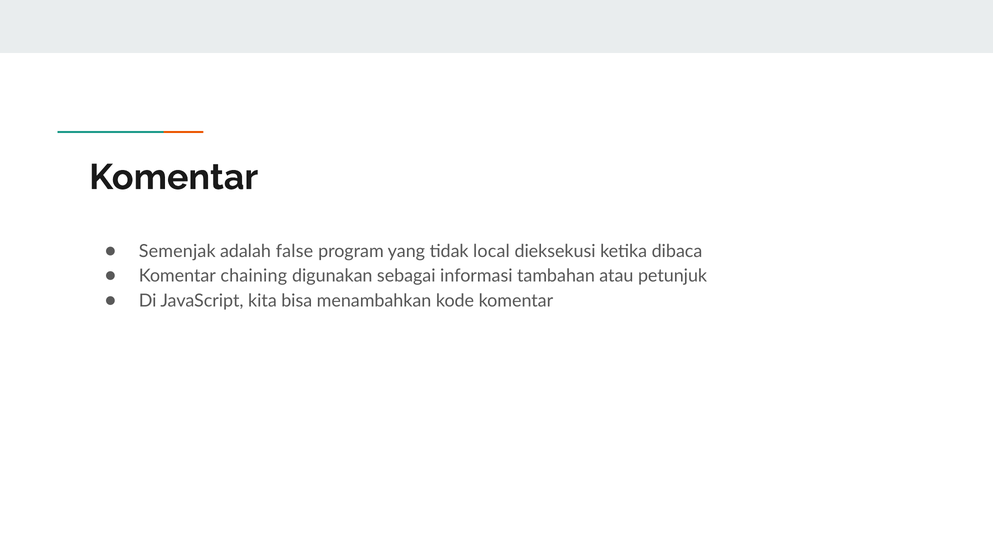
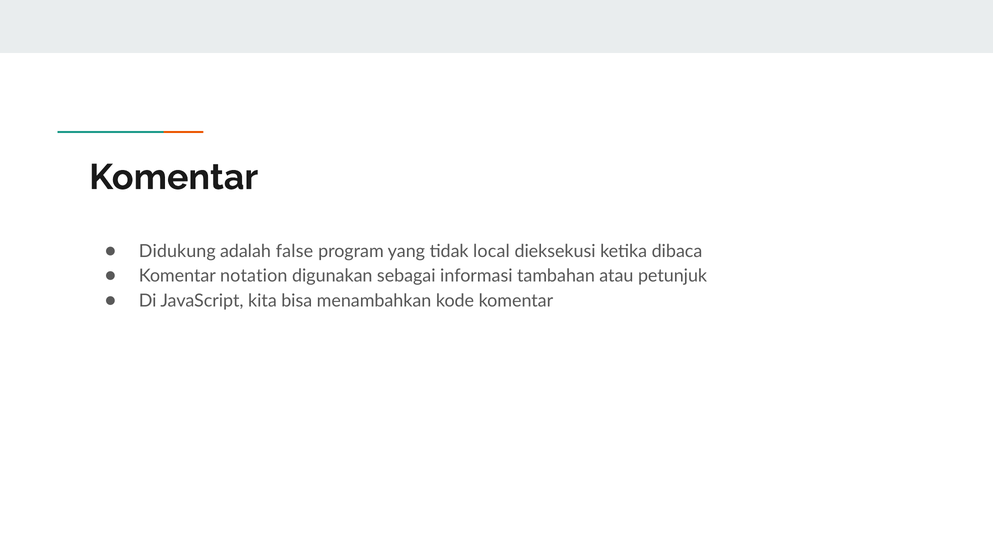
Semenjak: Semenjak -> Didukung
chaining: chaining -> notation
